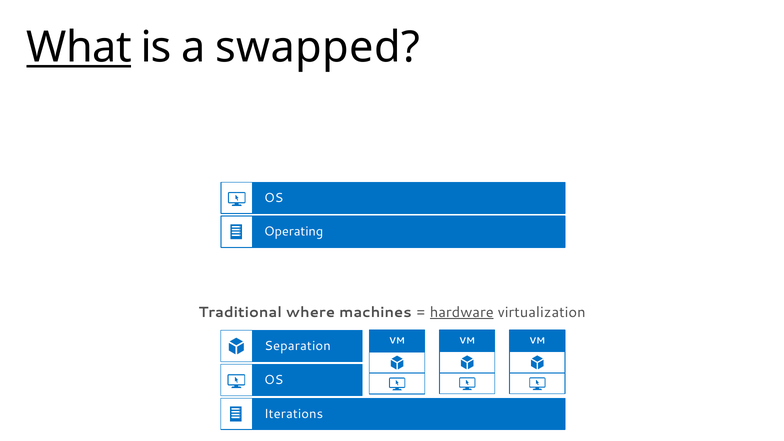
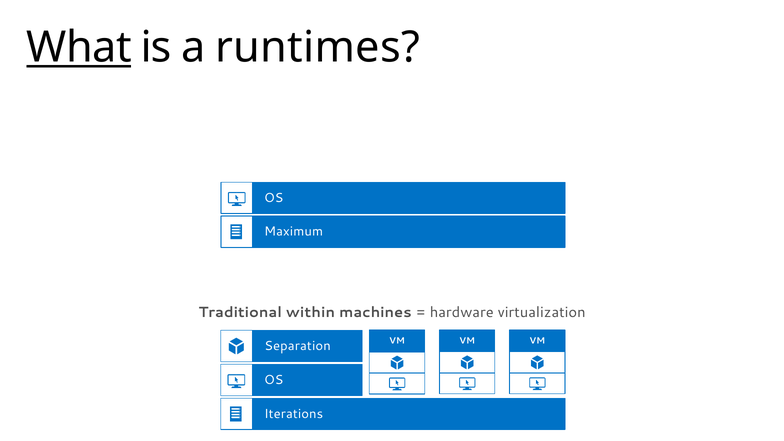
swapped: swapped -> runtimes
Operating: Operating -> Maximum
where: where -> within
hardware underline: present -> none
